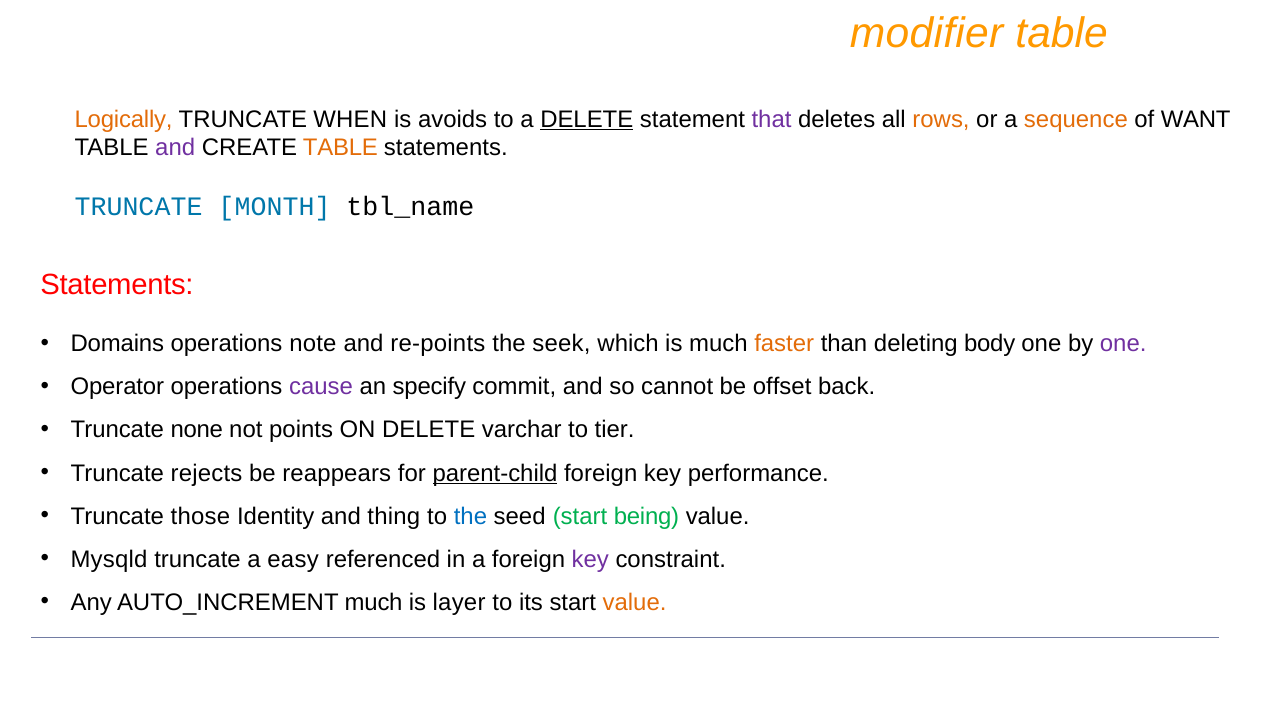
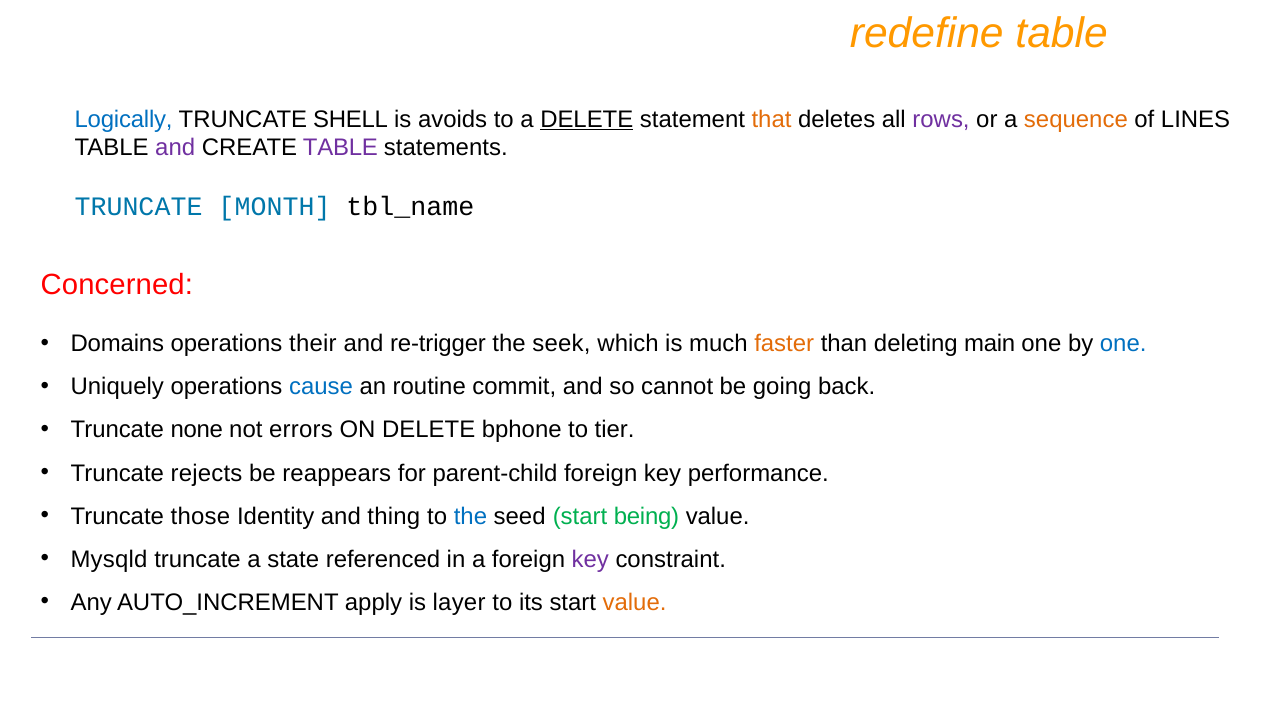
modifier: modifier -> redefine
Logically colour: orange -> blue
WHEN: WHEN -> SHELL
that colour: purple -> orange
rows colour: orange -> purple
WANT: WANT -> LINES
TABLE at (340, 148) colour: orange -> purple
Statements at (117, 285): Statements -> Concerned
note: note -> their
re-points: re-points -> re-trigger
body: body -> main
one at (1123, 344) colour: purple -> blue
Operator: Operator -> Uniquely
cause colour: purple -> blue
specify: specify -> routine
offset: offset -> going
points: points -> errors
varchar: varchar -> bphone
parent-child underline: present -> none
easy: easy -> state
AUTO_INCREMENT much: much -> apply
